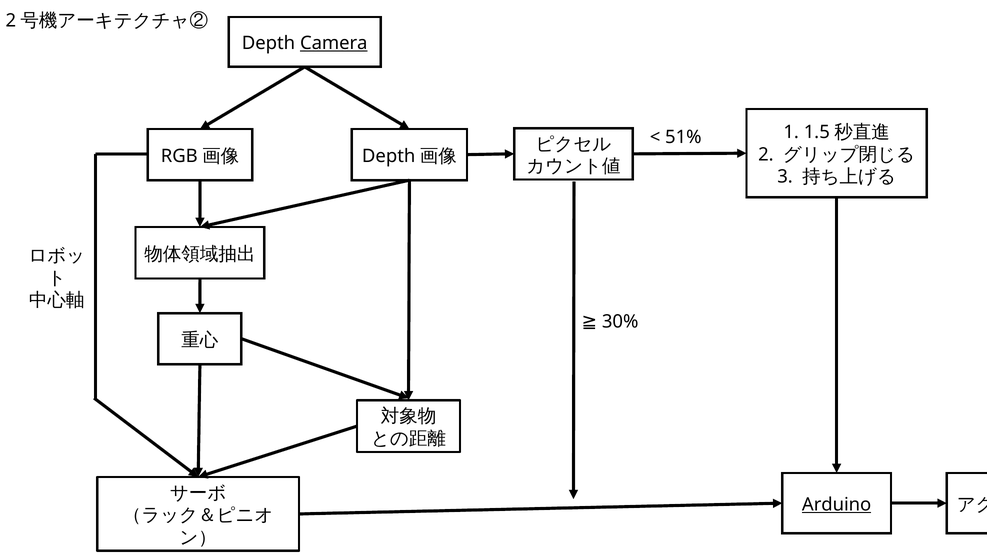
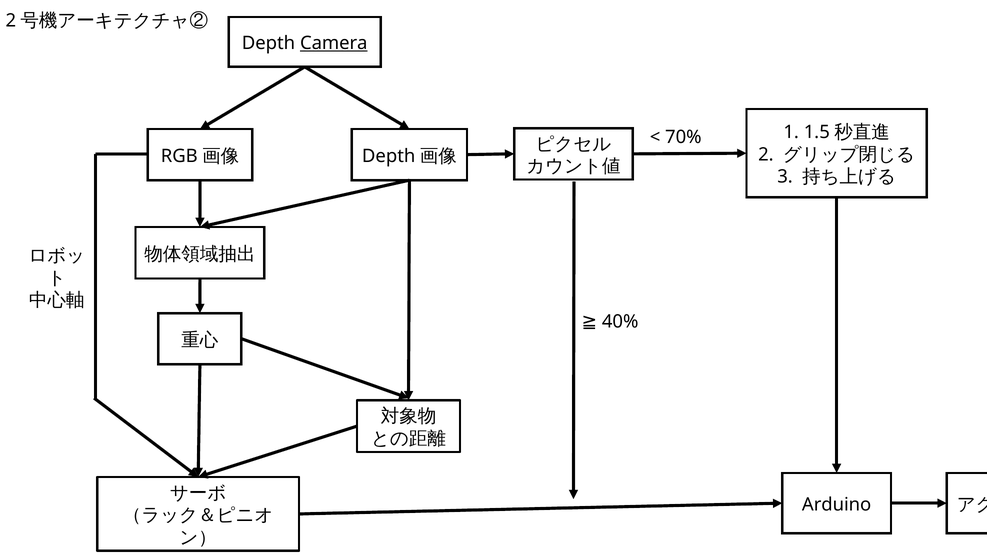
51%: 51% -> 70%
30%: 30% -> 40%
Arduino underline: present -> none
